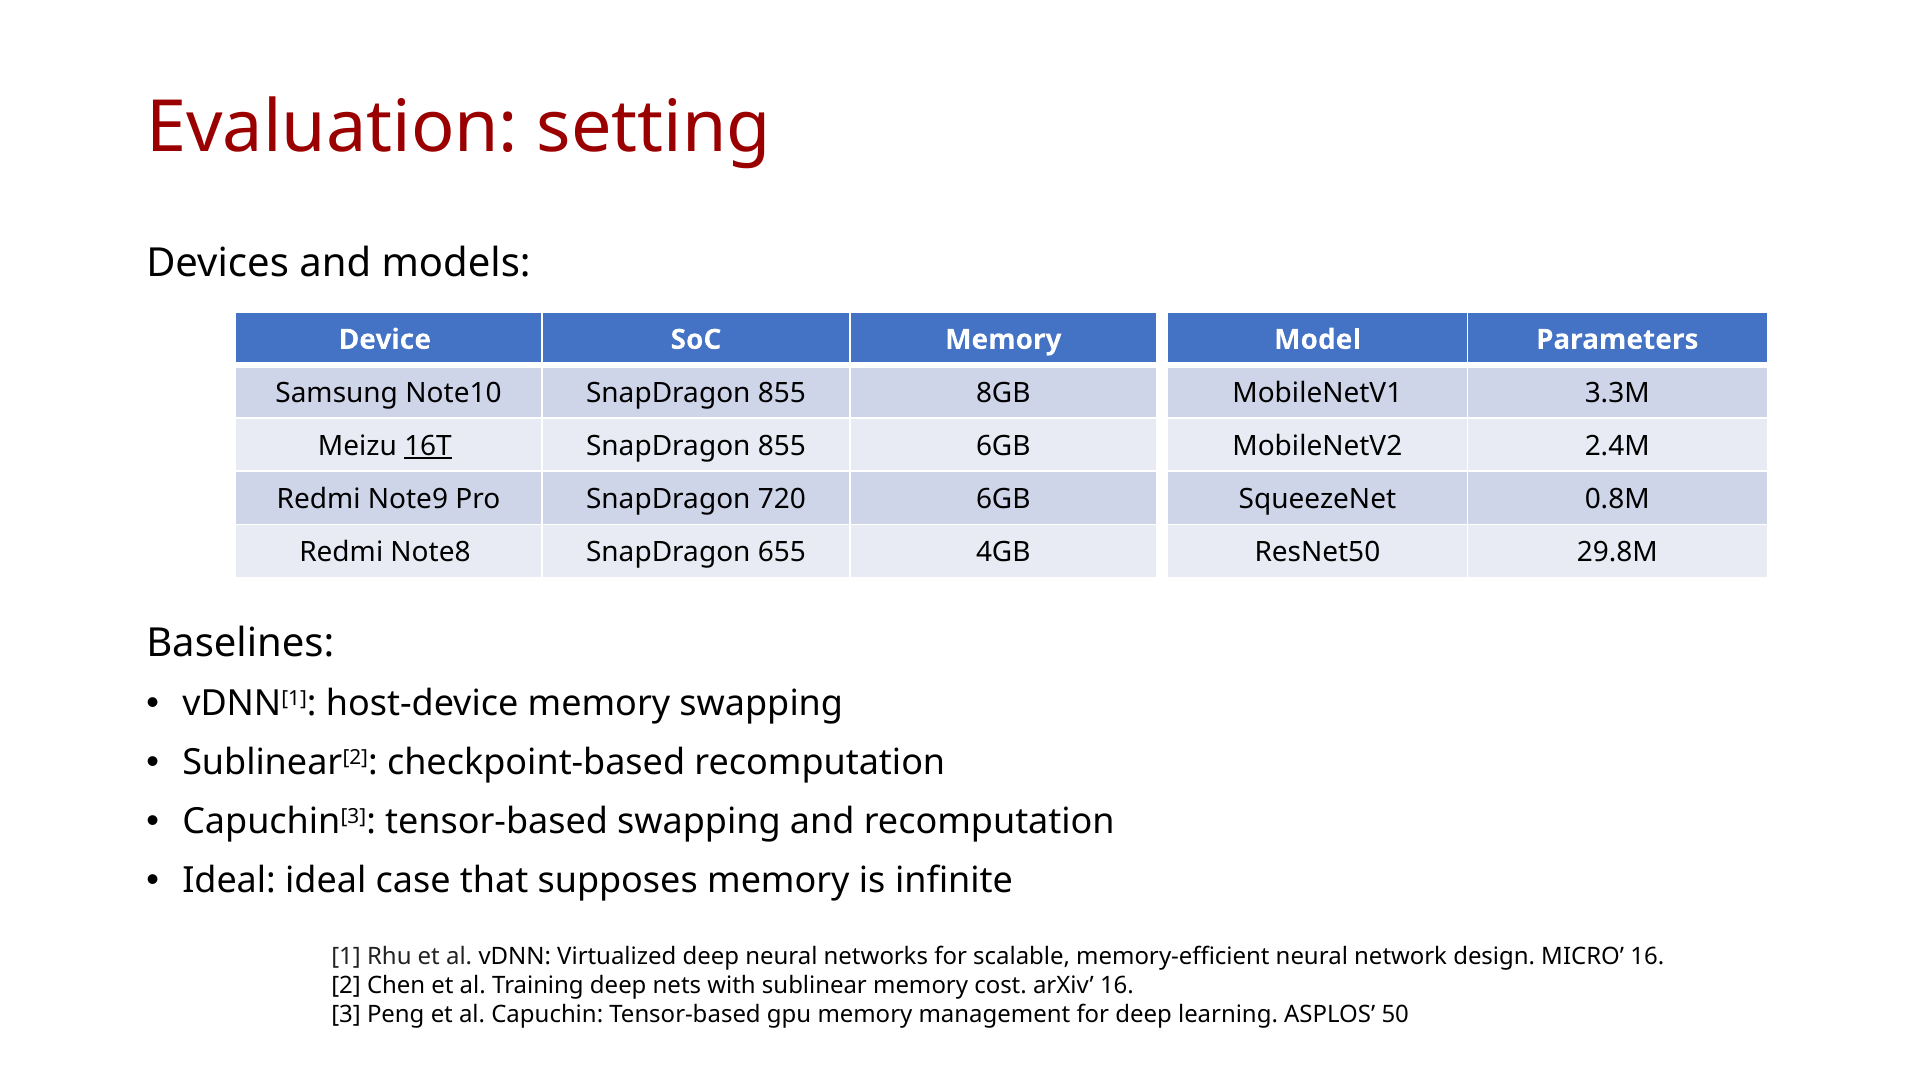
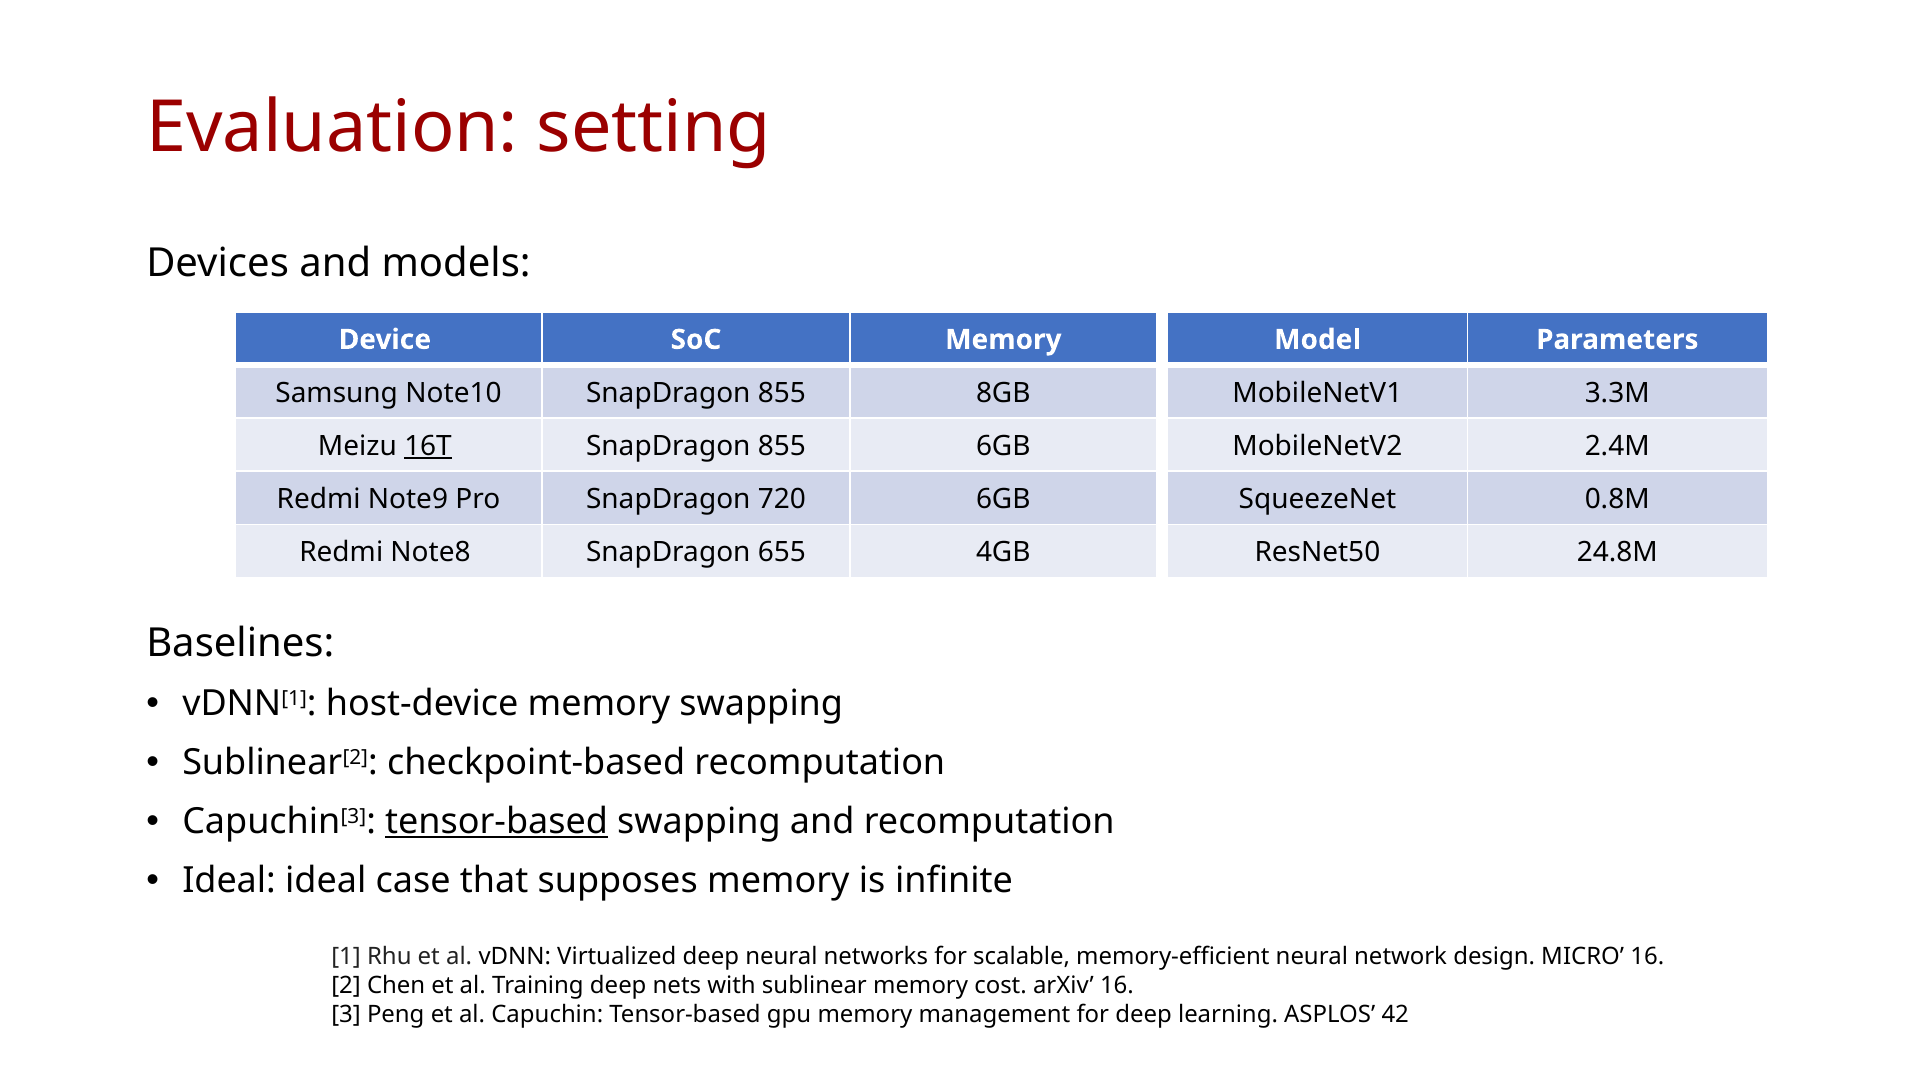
29.8M: 29.8M -> 24.8M
tensor-based at (497, 821) underline: none -> present
50: 50 -> 42
